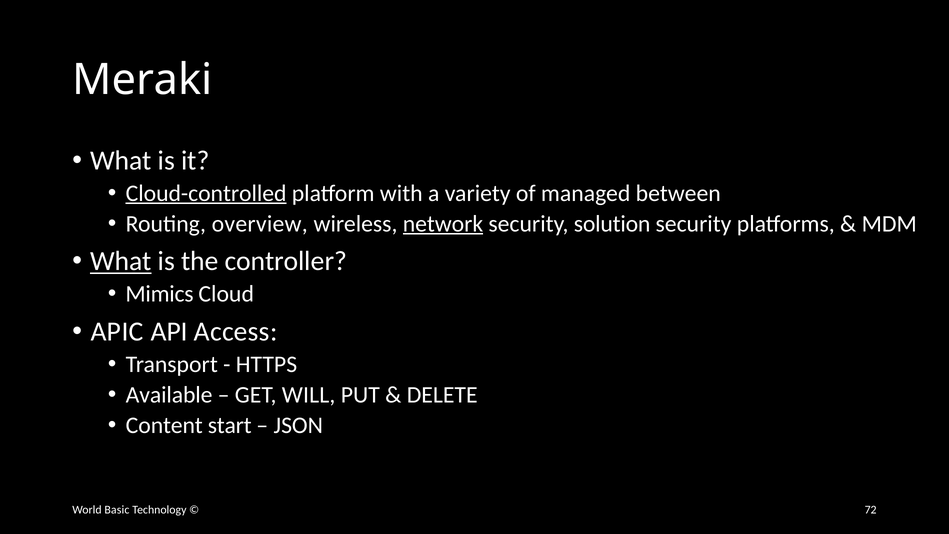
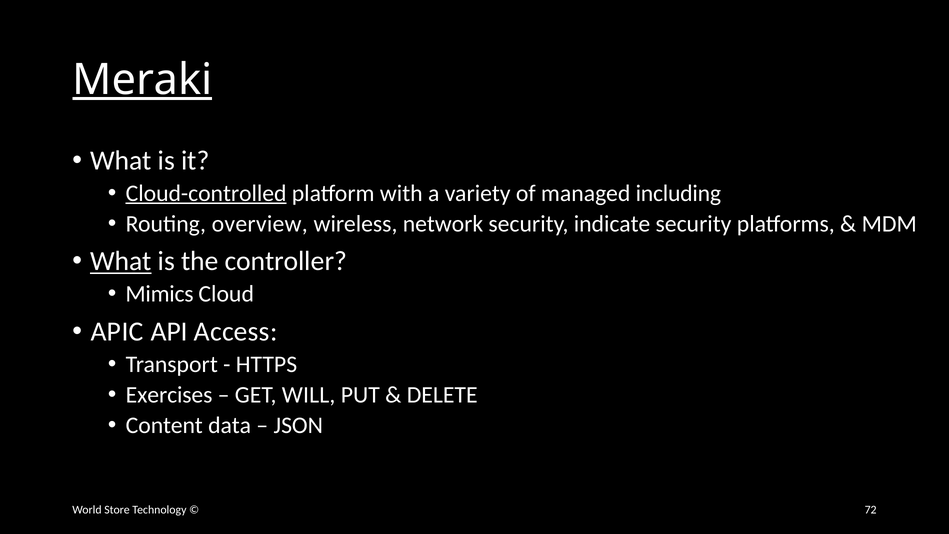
Meraki underline: none -> present
between: between -> including
network underline: present -> none
solution: solution -> indicate
Available: Available -> Exercises
start: start -> data
Basic: Basic -> Store
